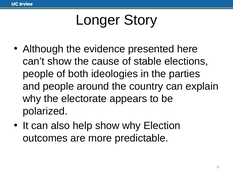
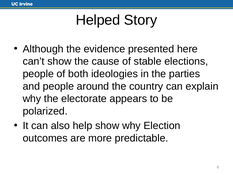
Longer: Longer -> Helped
